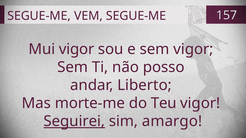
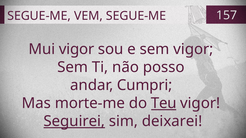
Liberto: Liberto -> Cumpri
Teu underline: none -> present
amargo: amargo -> deixarei
